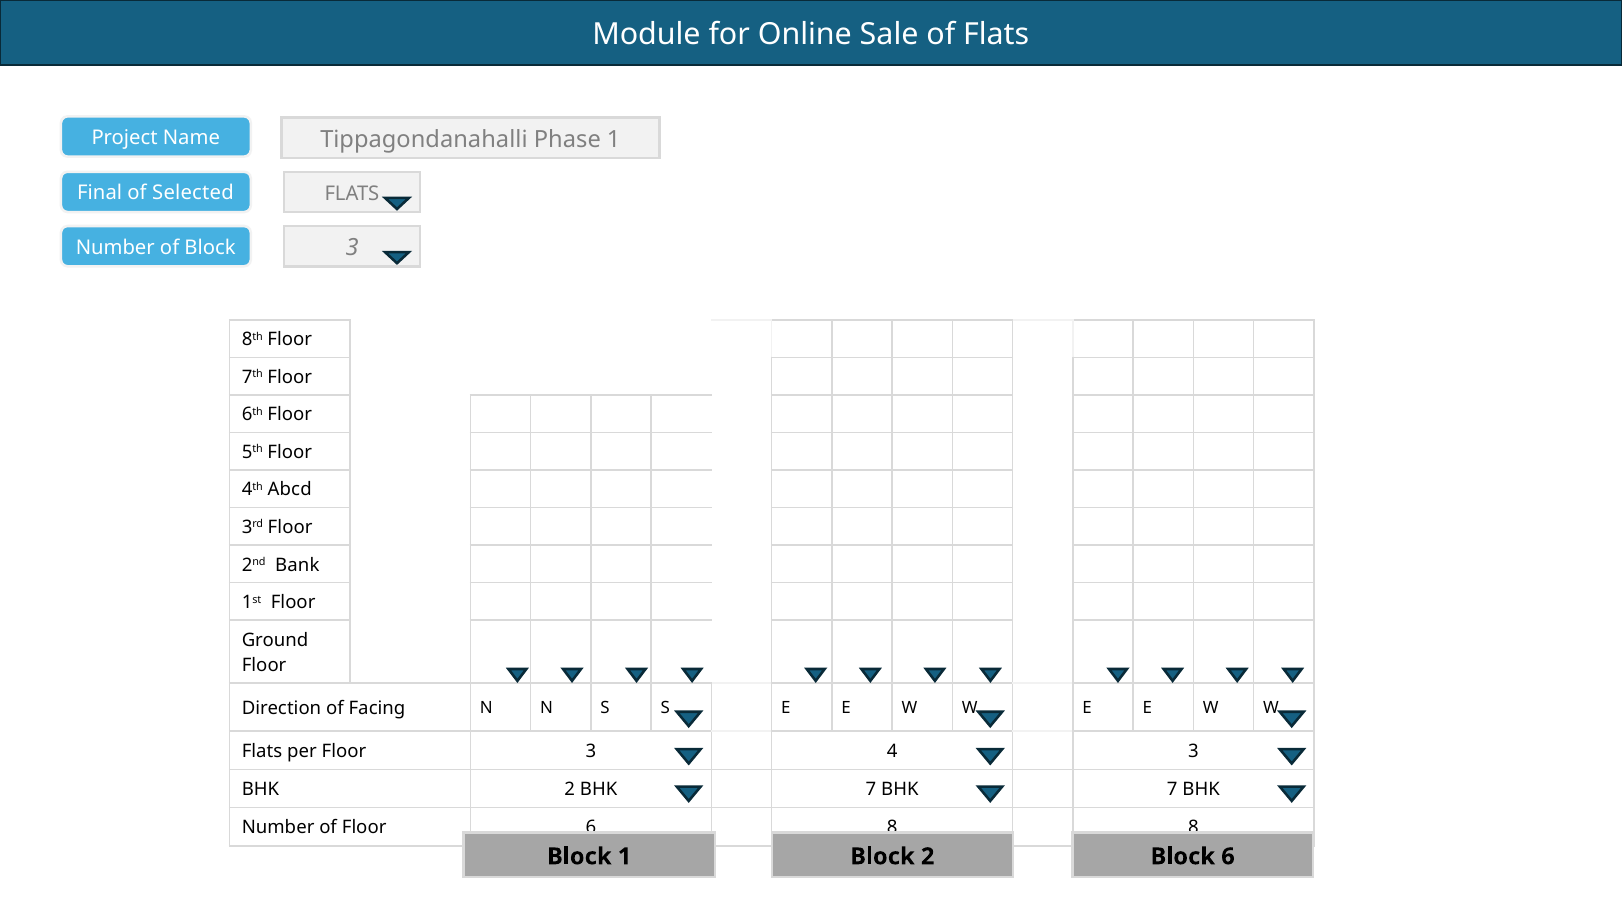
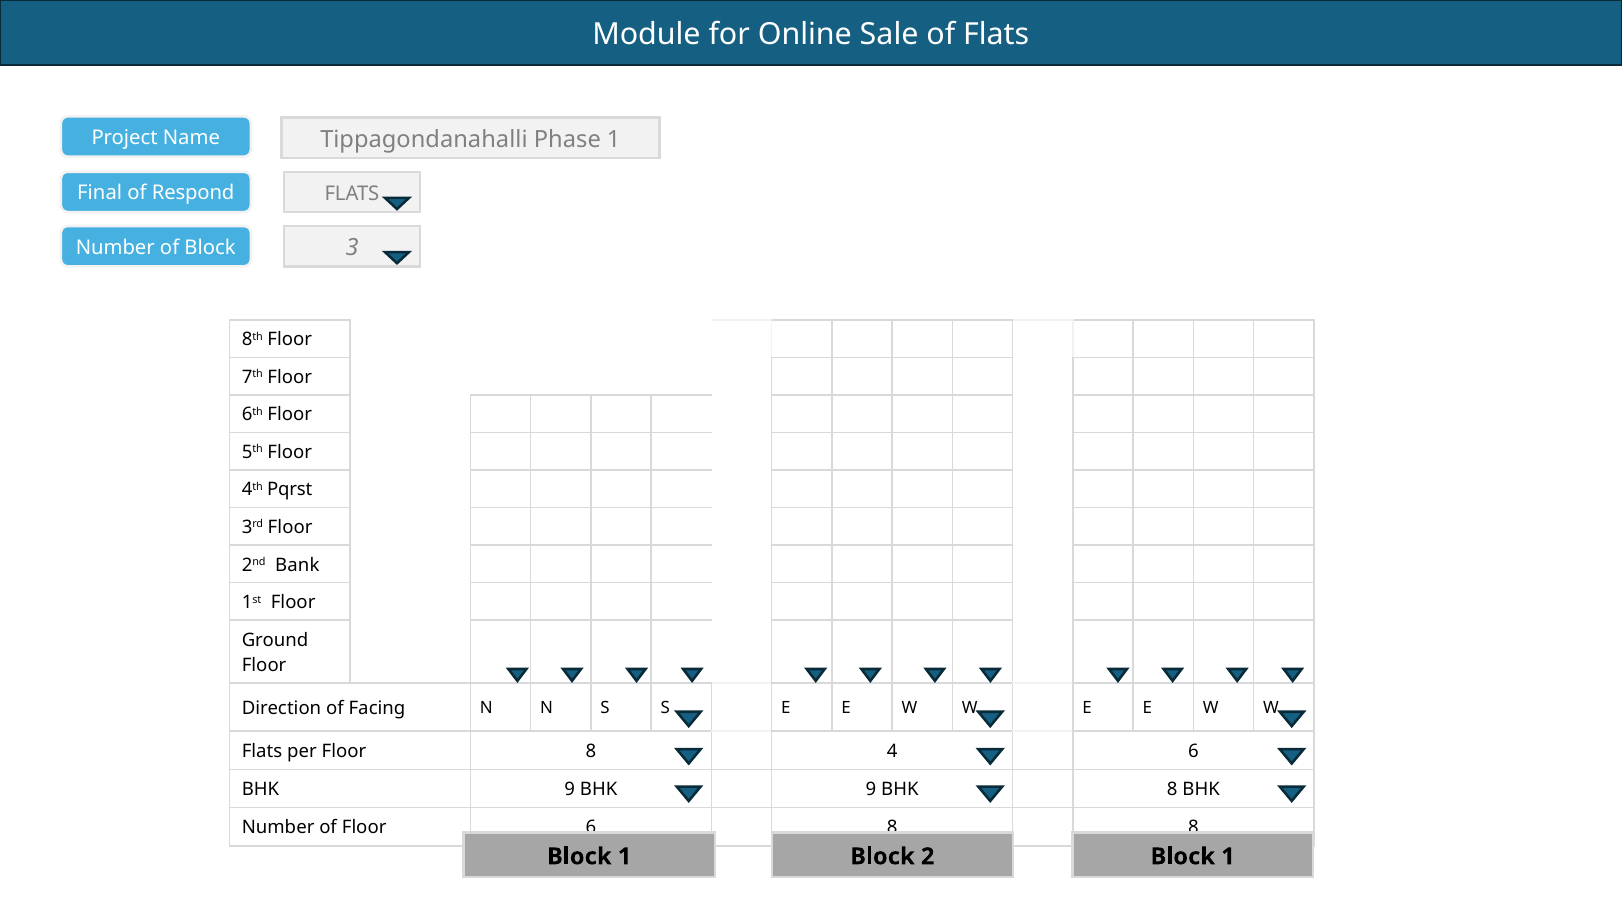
Selected: Selected -> Respond
Abcd: Abcd -> Pqrst
Floor 3: 3 -> 8
4 3: 3 -> 6
2 at (570, 790): 2 -> 9
7 at (871, 790): 7 -> 9
7 at (1172, 790): 7 -> 8
2 Block 6: 6 -> 1
